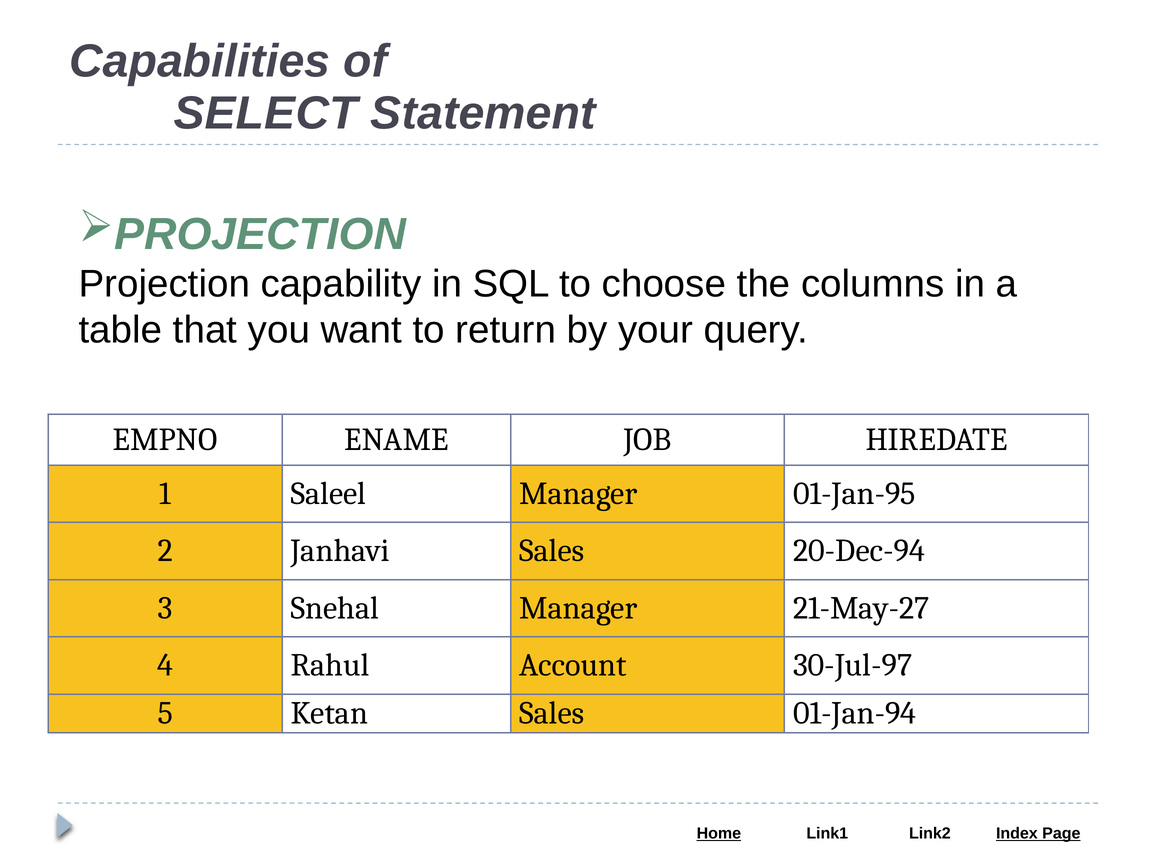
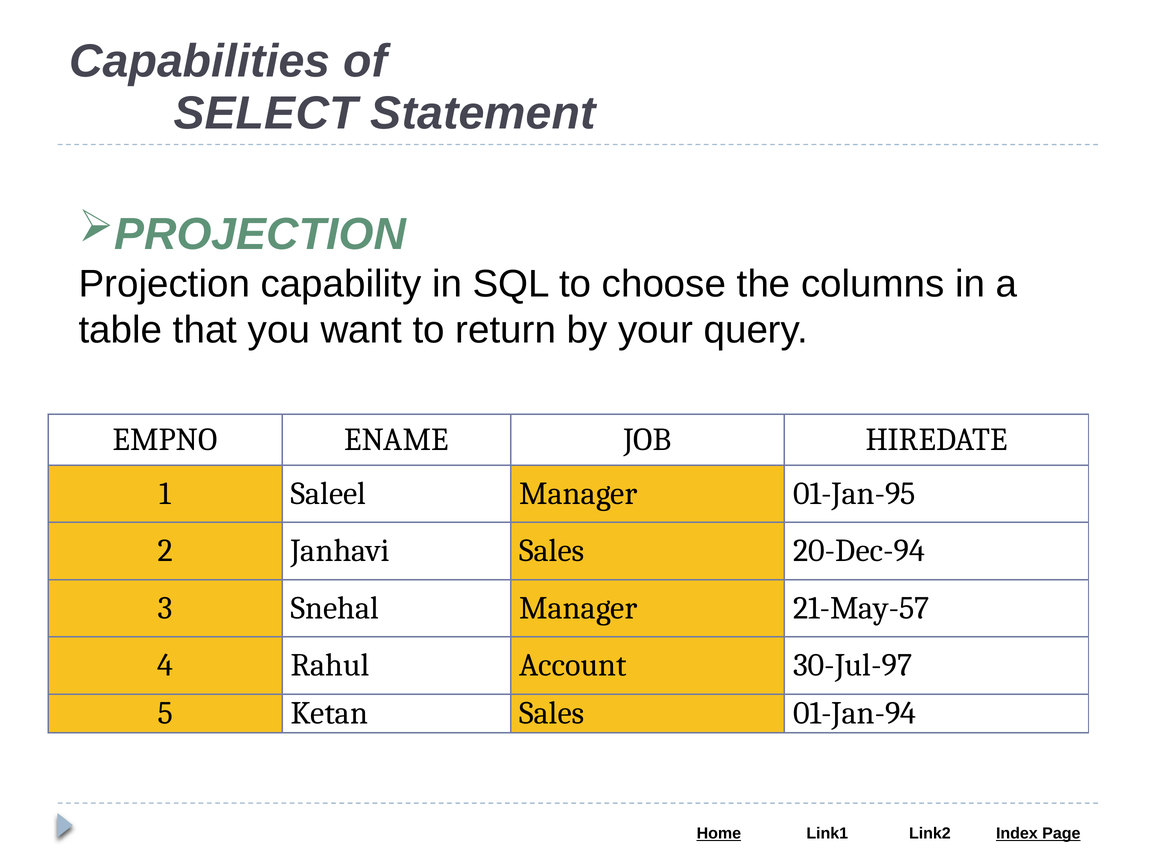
21-May-27: 21-May-27 -> 21-May-57
